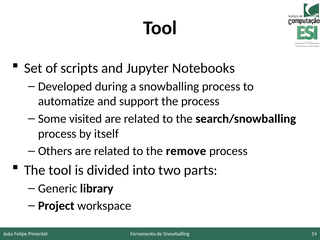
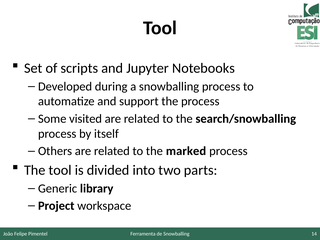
remove: remove -> marked
